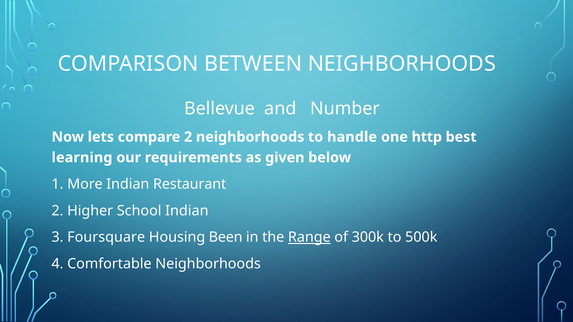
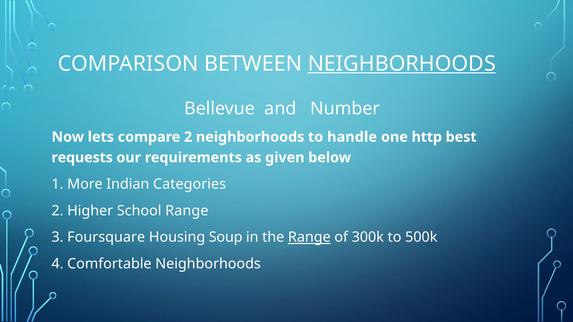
NEIGHBORHOODS at (402, 64) underline: none -> present
learning: learning -> requests
Restaurant: Restaurant -> Categories
School Indian: Indian -> Range
Been: Been -> Soup
